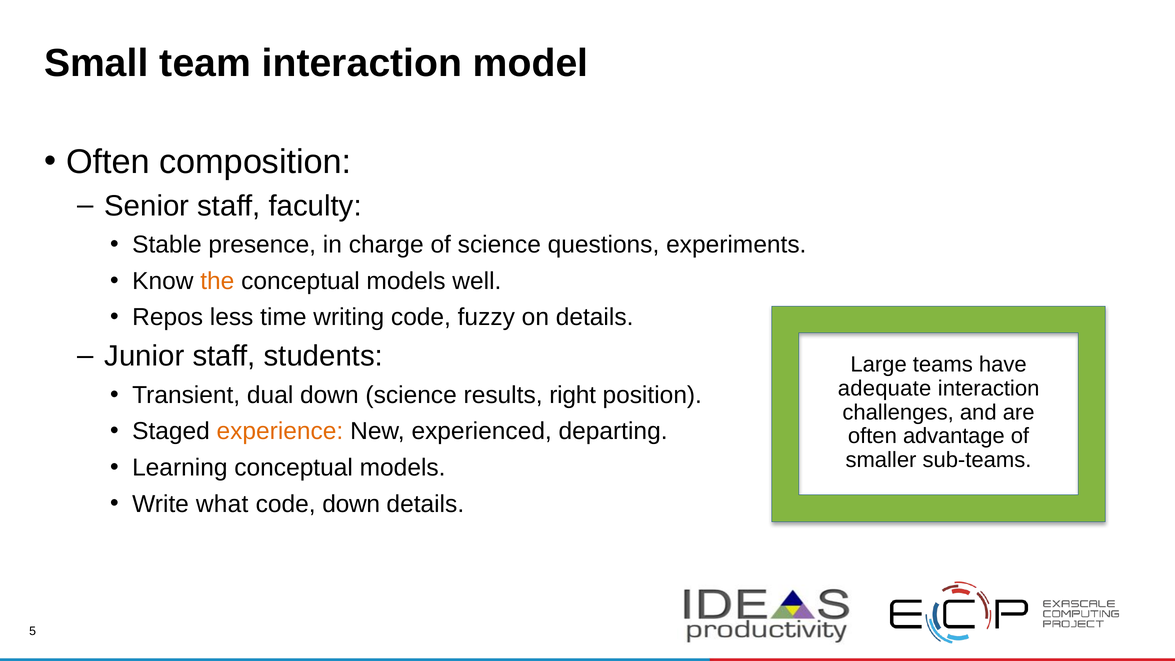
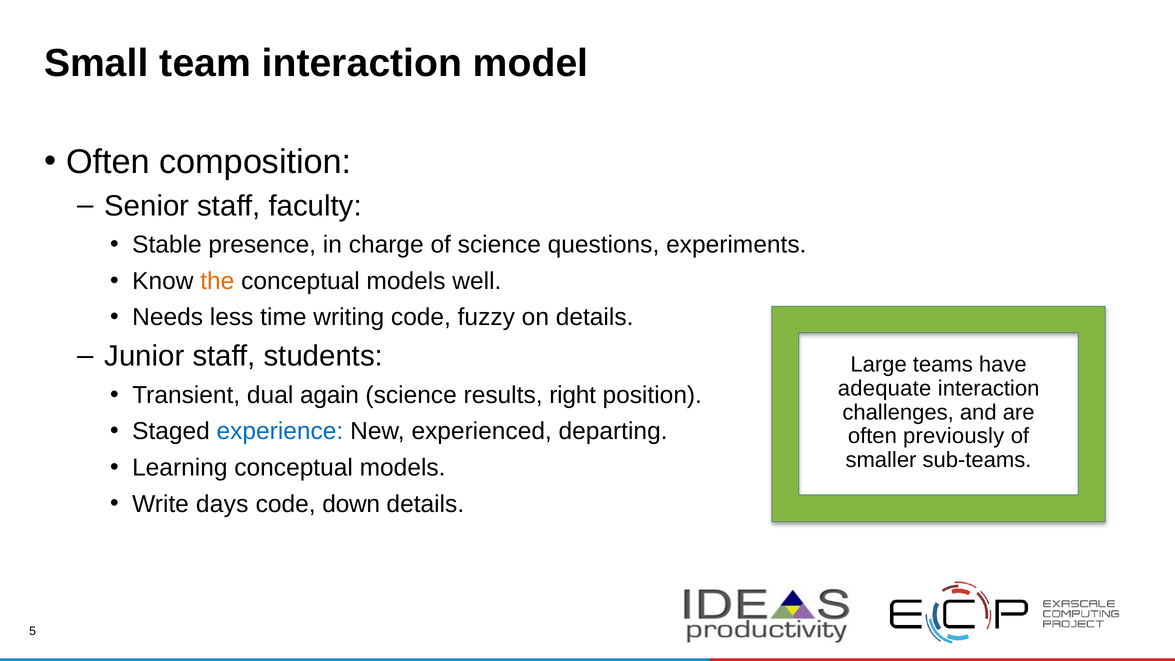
Repos: Repos -> Needs
dual down: down -> again
experience colour: orange -> blue
advantage: advantage -> previously
what: what -> days
